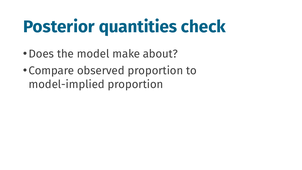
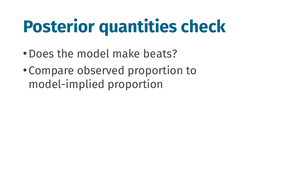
about: about -> beats
